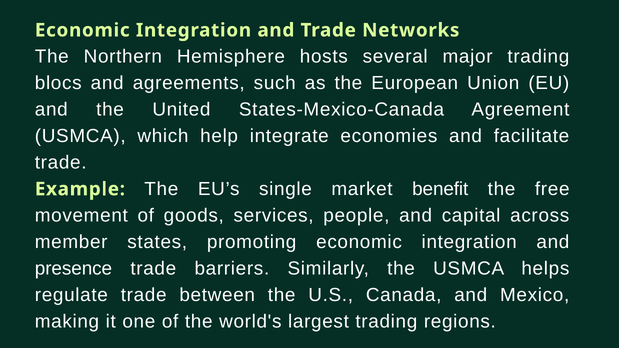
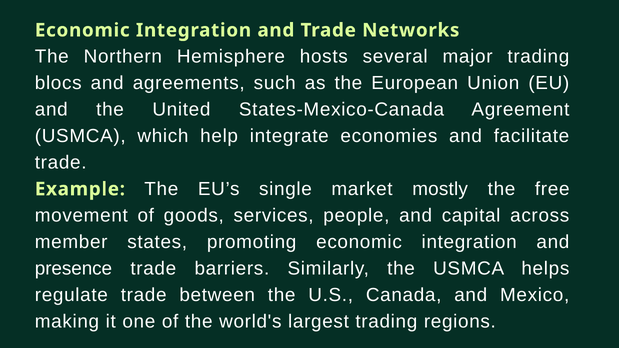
benefit: benefit -> mostly
